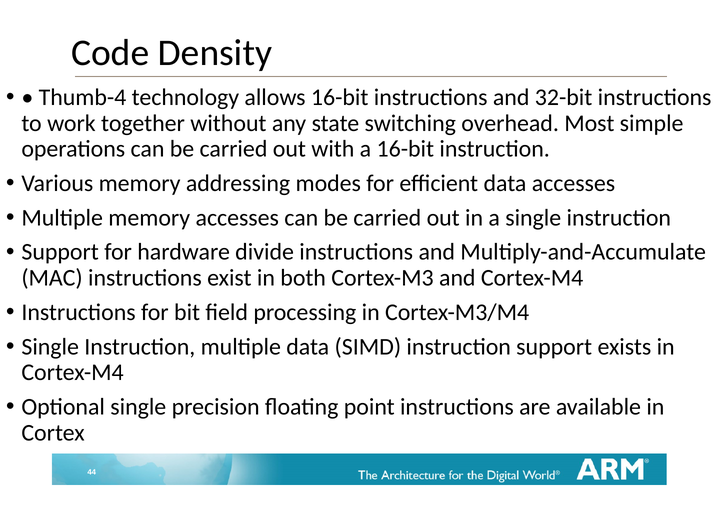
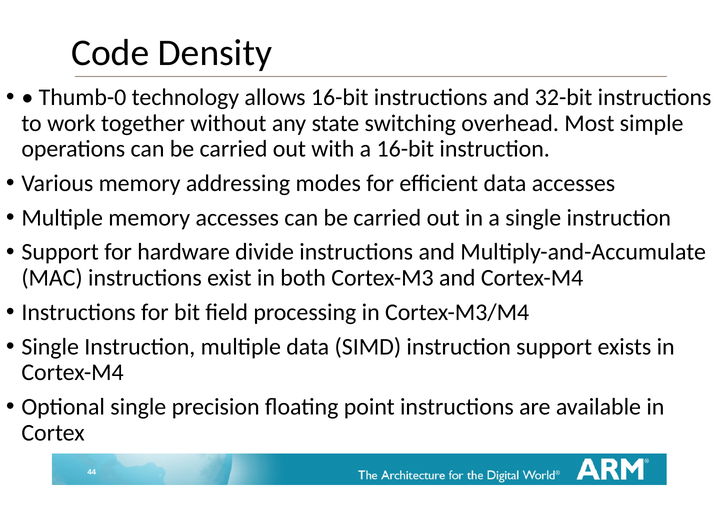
Thumb-4: Thumb-4 -> Thumb-0
